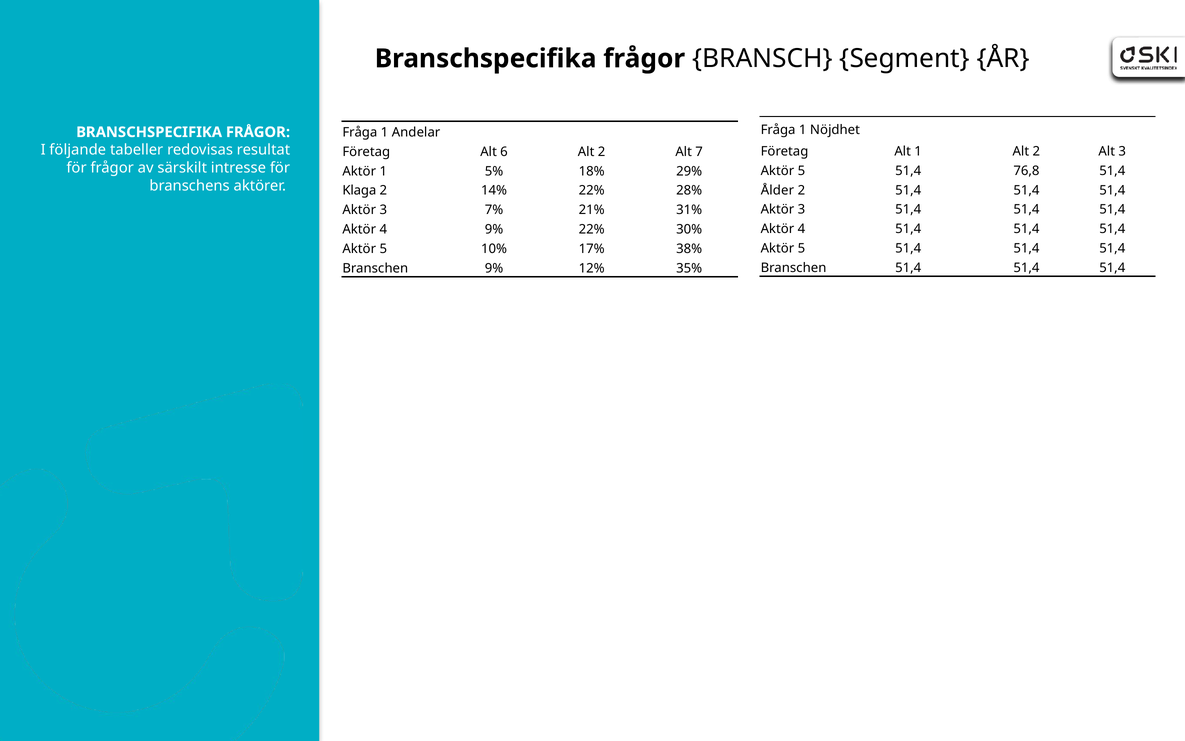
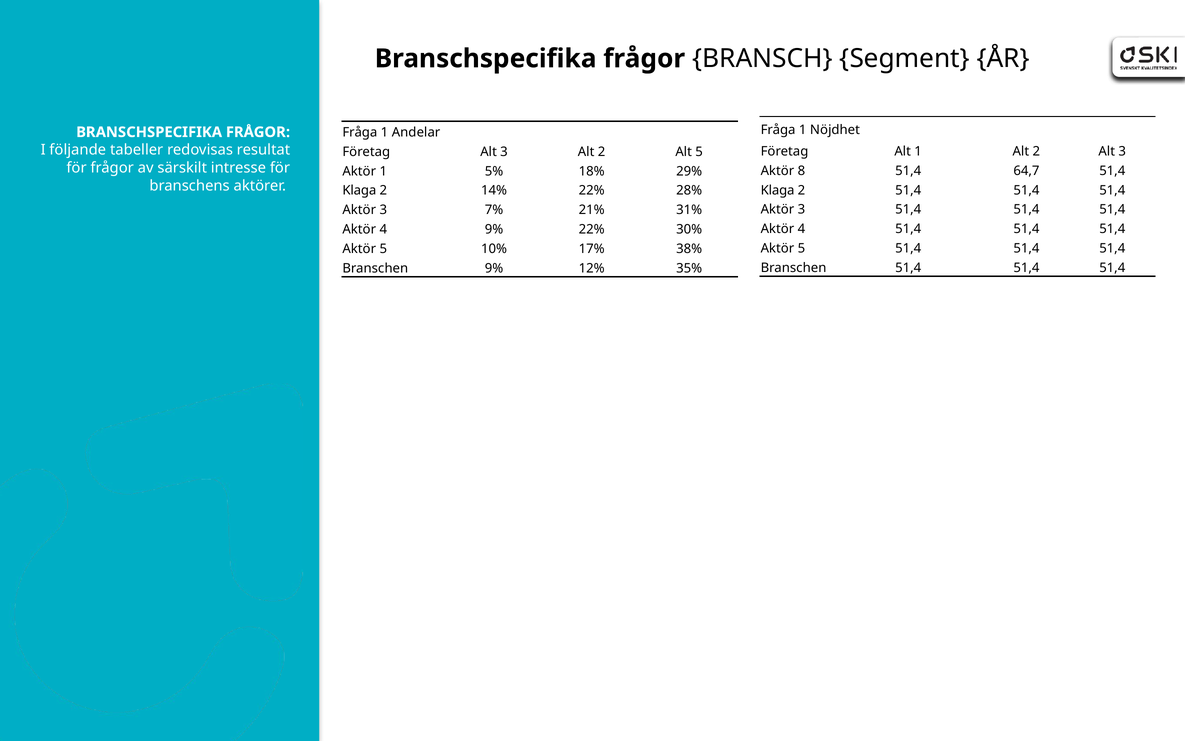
Företag Alt 6: 6 -> 3
Alt 7: 7 -> 5
5 at (802, 171): 5 -> 8
76,8: 76,8 -> 64,7
Ålder at (777, 190): Ålder -> Klaga
